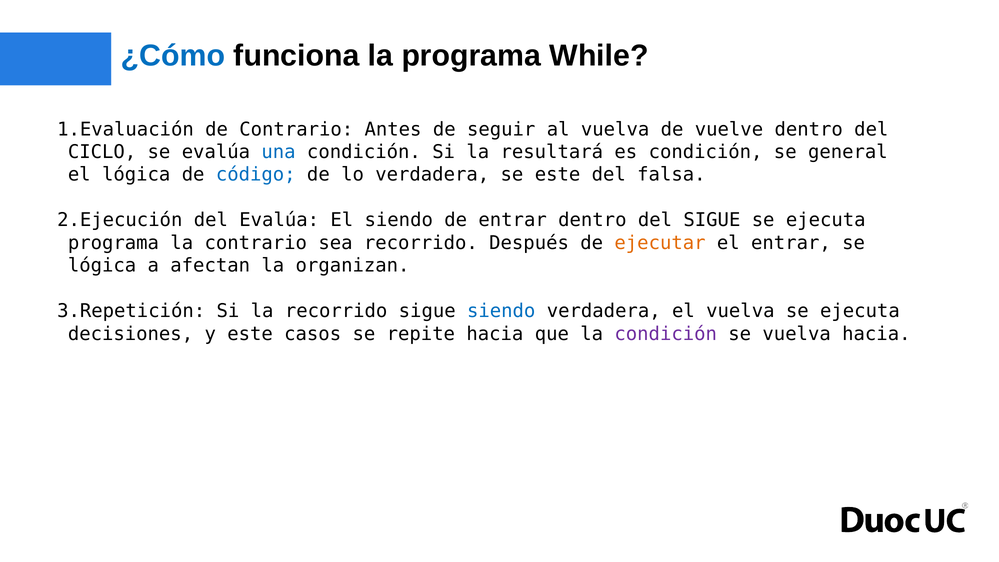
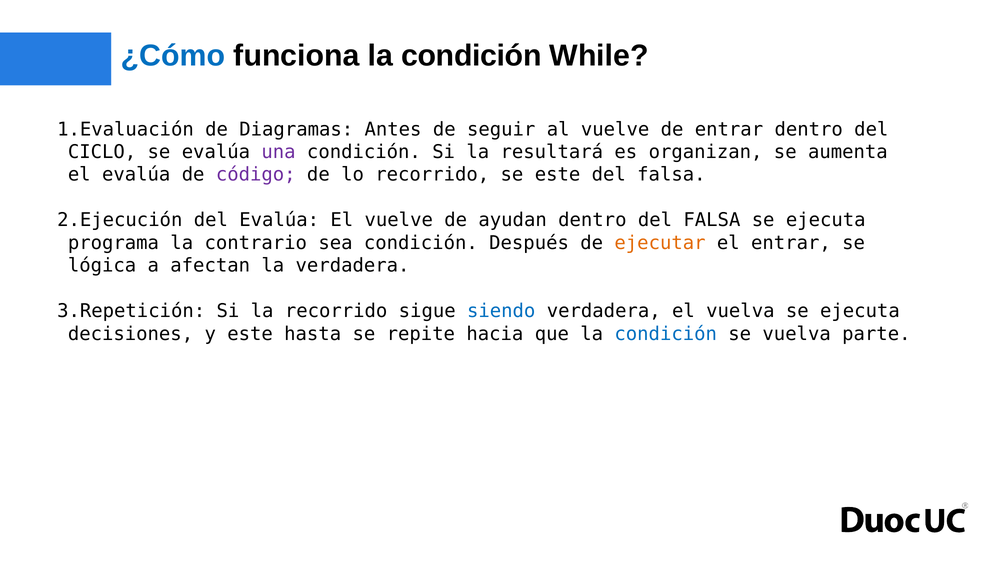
funciona la programa: programa -> condición
de Contrario: Contrario -> Diagramas
al vuelva: vuelva -> vuelve
de vuelve: vuelve -> entrar
una colour: blue -> purple
es condición: condición -> organizan
general: general -> aumenta
el lógica: lógica -> evalúa
código colour: blue -> purple
lo verdadera: verdadera -> recorrido
El siendo: siendo -> vuelve
de entrar: entrar -> ayudan
dentro del SIGUE: SIGUE -> FALSA
sea recorrido: recorrido -> condición
la organizan: organizan -> verdadera
casos: casos -> hasta
condición at (666, 334) colour: purple -> blue
vuelva hacia: hacia -> parte
